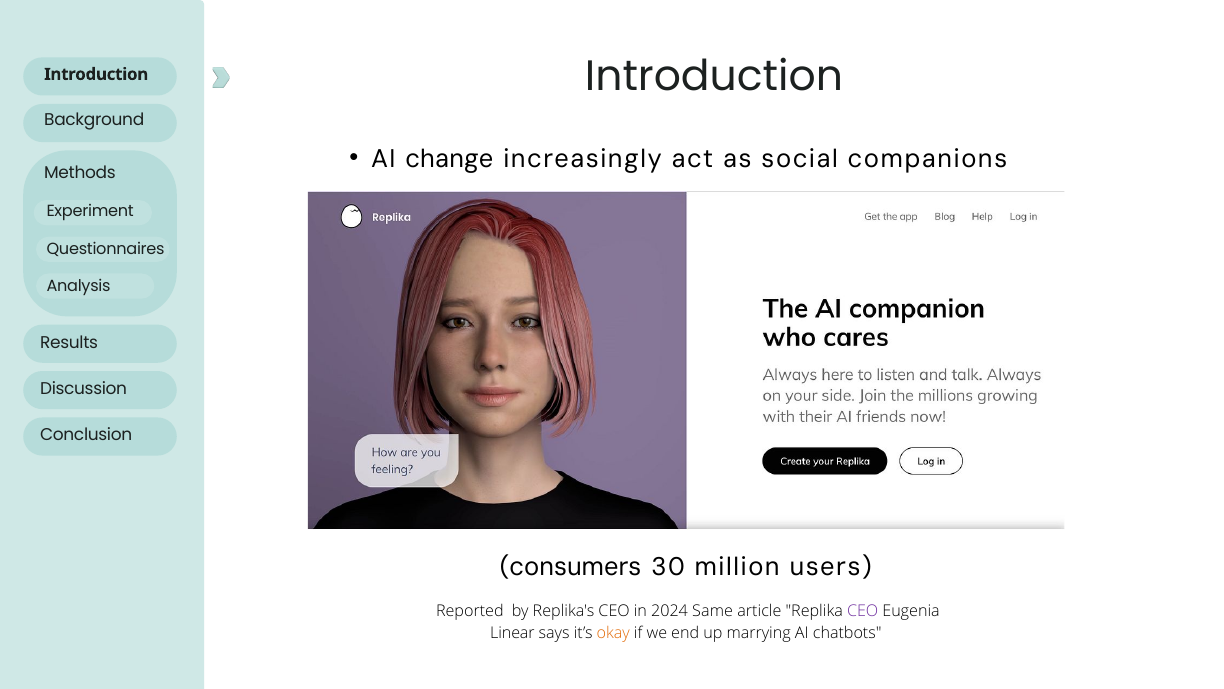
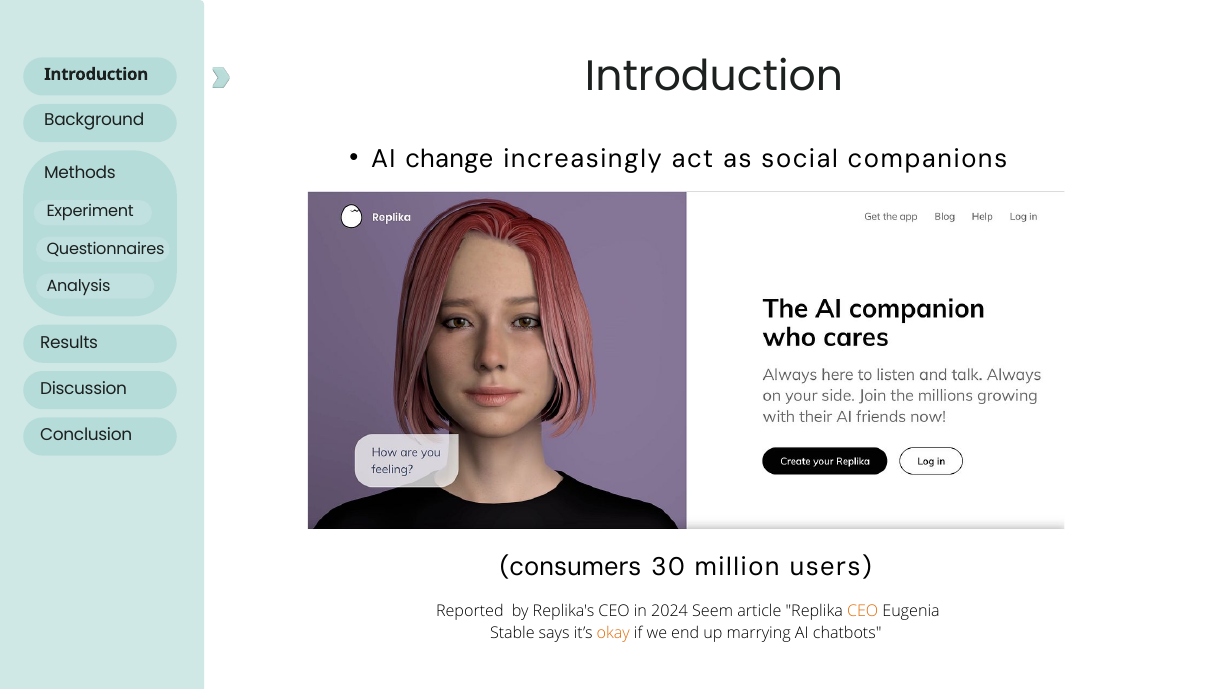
Same: Same -> Seem
CEO at (863, 610) colour: purple -> orange
Linear: Linear -> Stable
